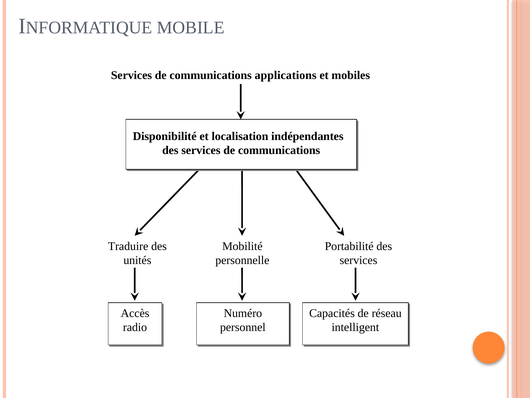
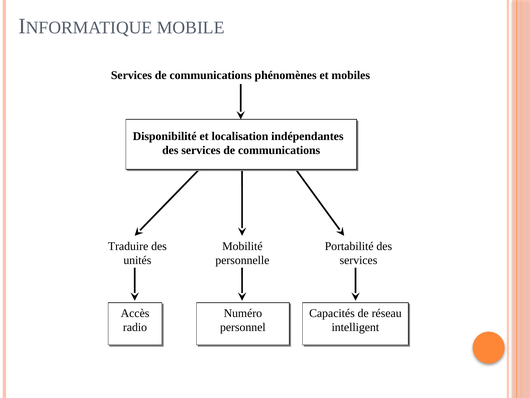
applications: applications -> phénomènes
